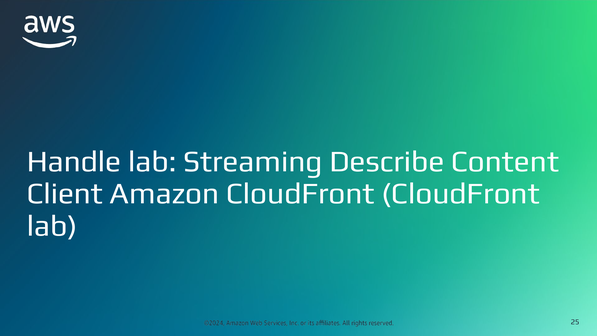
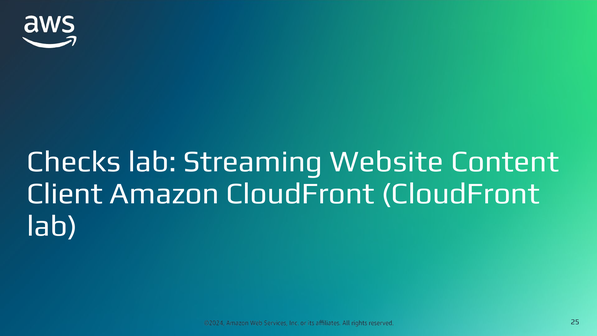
Handle: Handle -> Checks
Describe: Describe -> Website
